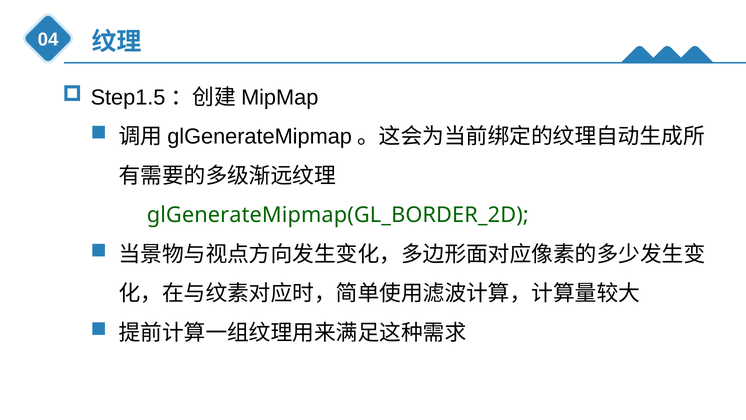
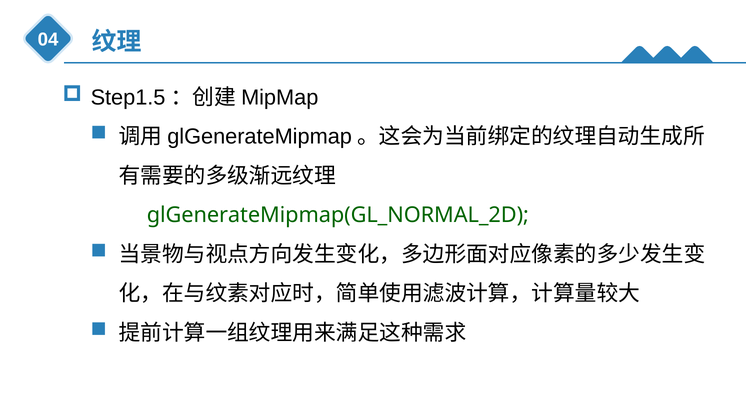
glGenerateMipmap(GL_BORDER_2D: glGenerateMipmap(GL_BORDER_2D -> glGenerateMipmap(GL_NORMAL_2D
